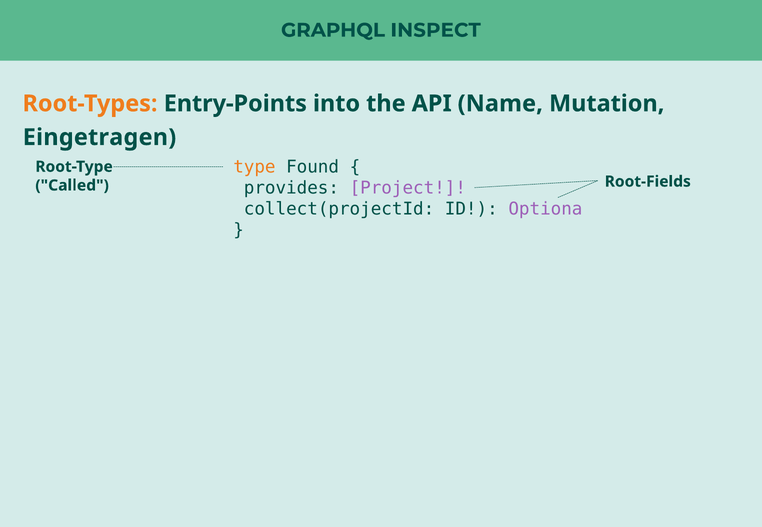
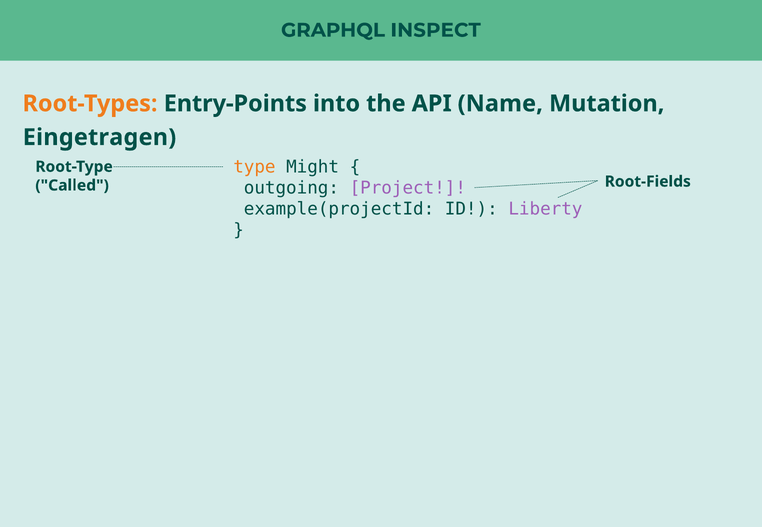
Found: Found -> Might
provides: provides -> outgoing
collect(projectId: collect(projectId -> example(projectId
Optiona: Optiona -> Liberty
